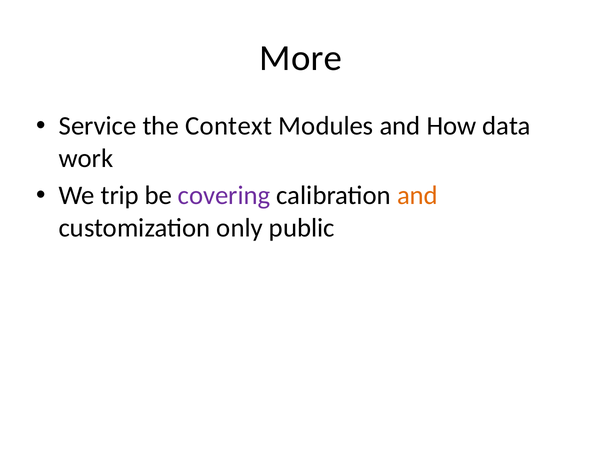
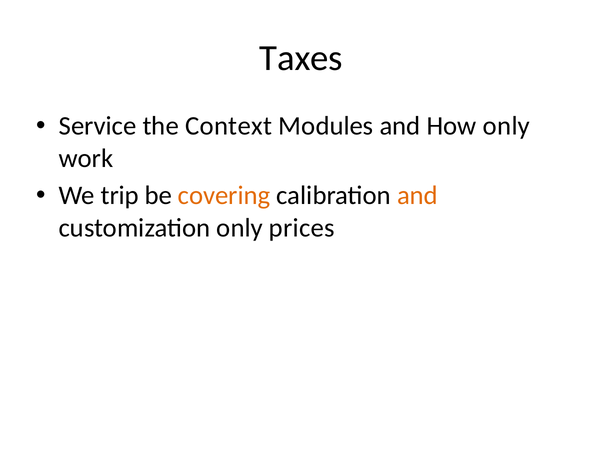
More: More -> Taxes
How data: data -> only
covering colour: purple -> orange
public: public -> prices
